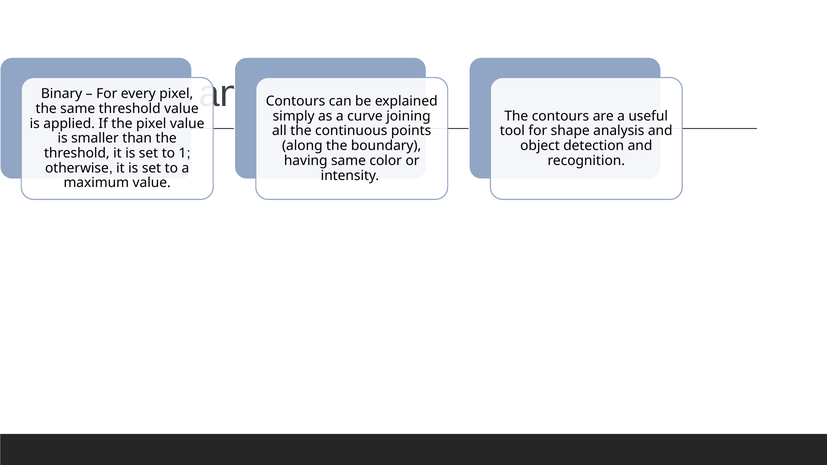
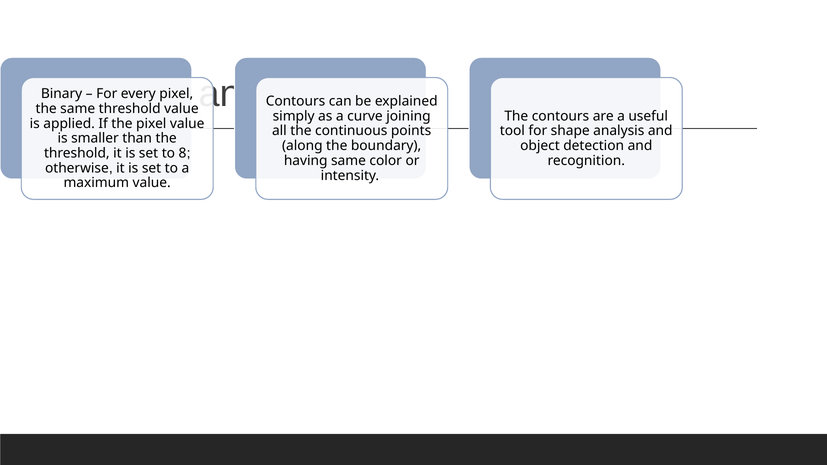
1: 1 -> 8
